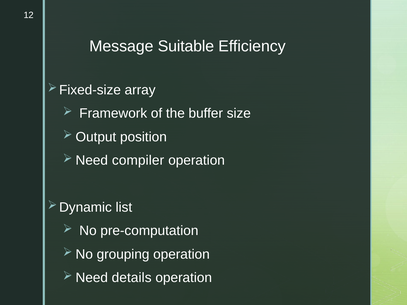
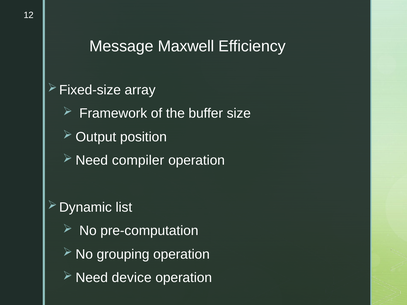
Suitable: Suitable -> Maxwell
details: details -> device
